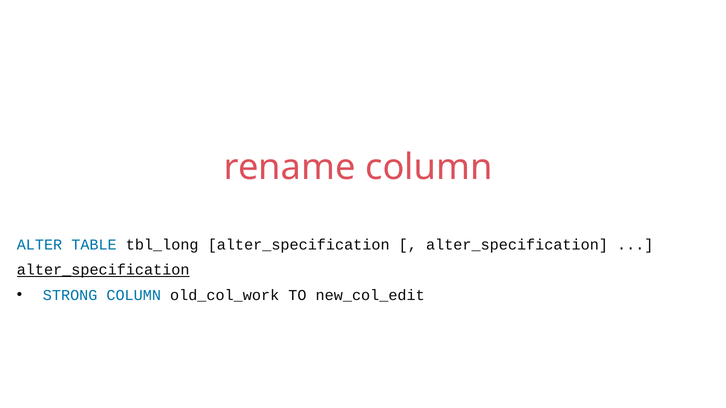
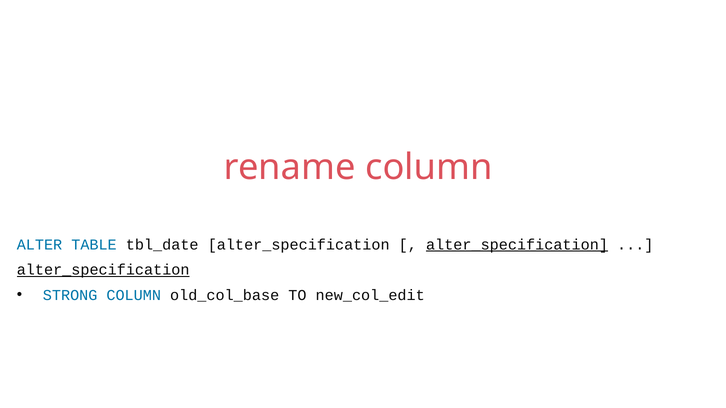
tbl_long: tbl_long -> tbl_date
alter_specification at (517, 245) underline: none -> present
old_col_work: old_col_work -> old_col_base
